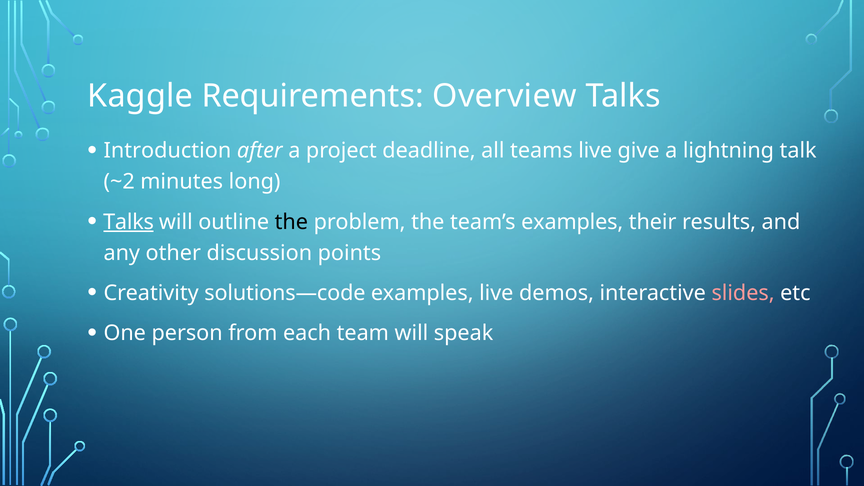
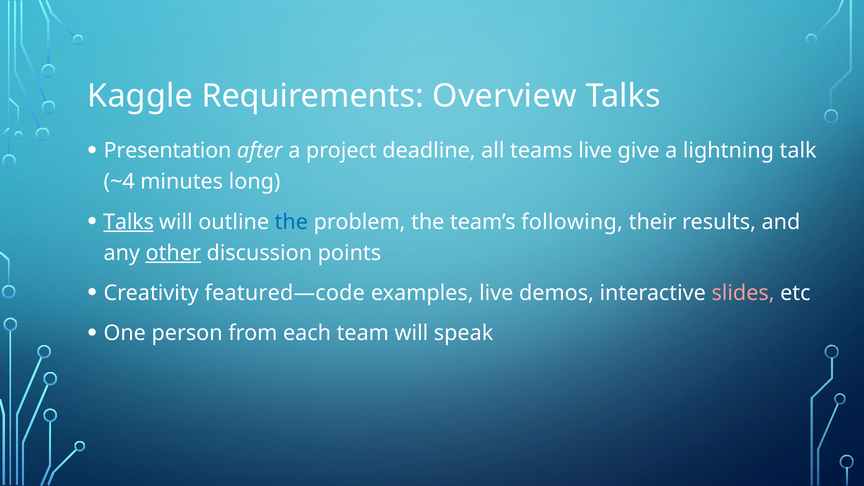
Introduction: Introduction -> Presentation
~2: ~2 -> ~4
the at (291, 222) colour: black -> blue
team’s examples: examples -> following
other underline: none -> present
solutions—code: solutions—code -> featured—code
